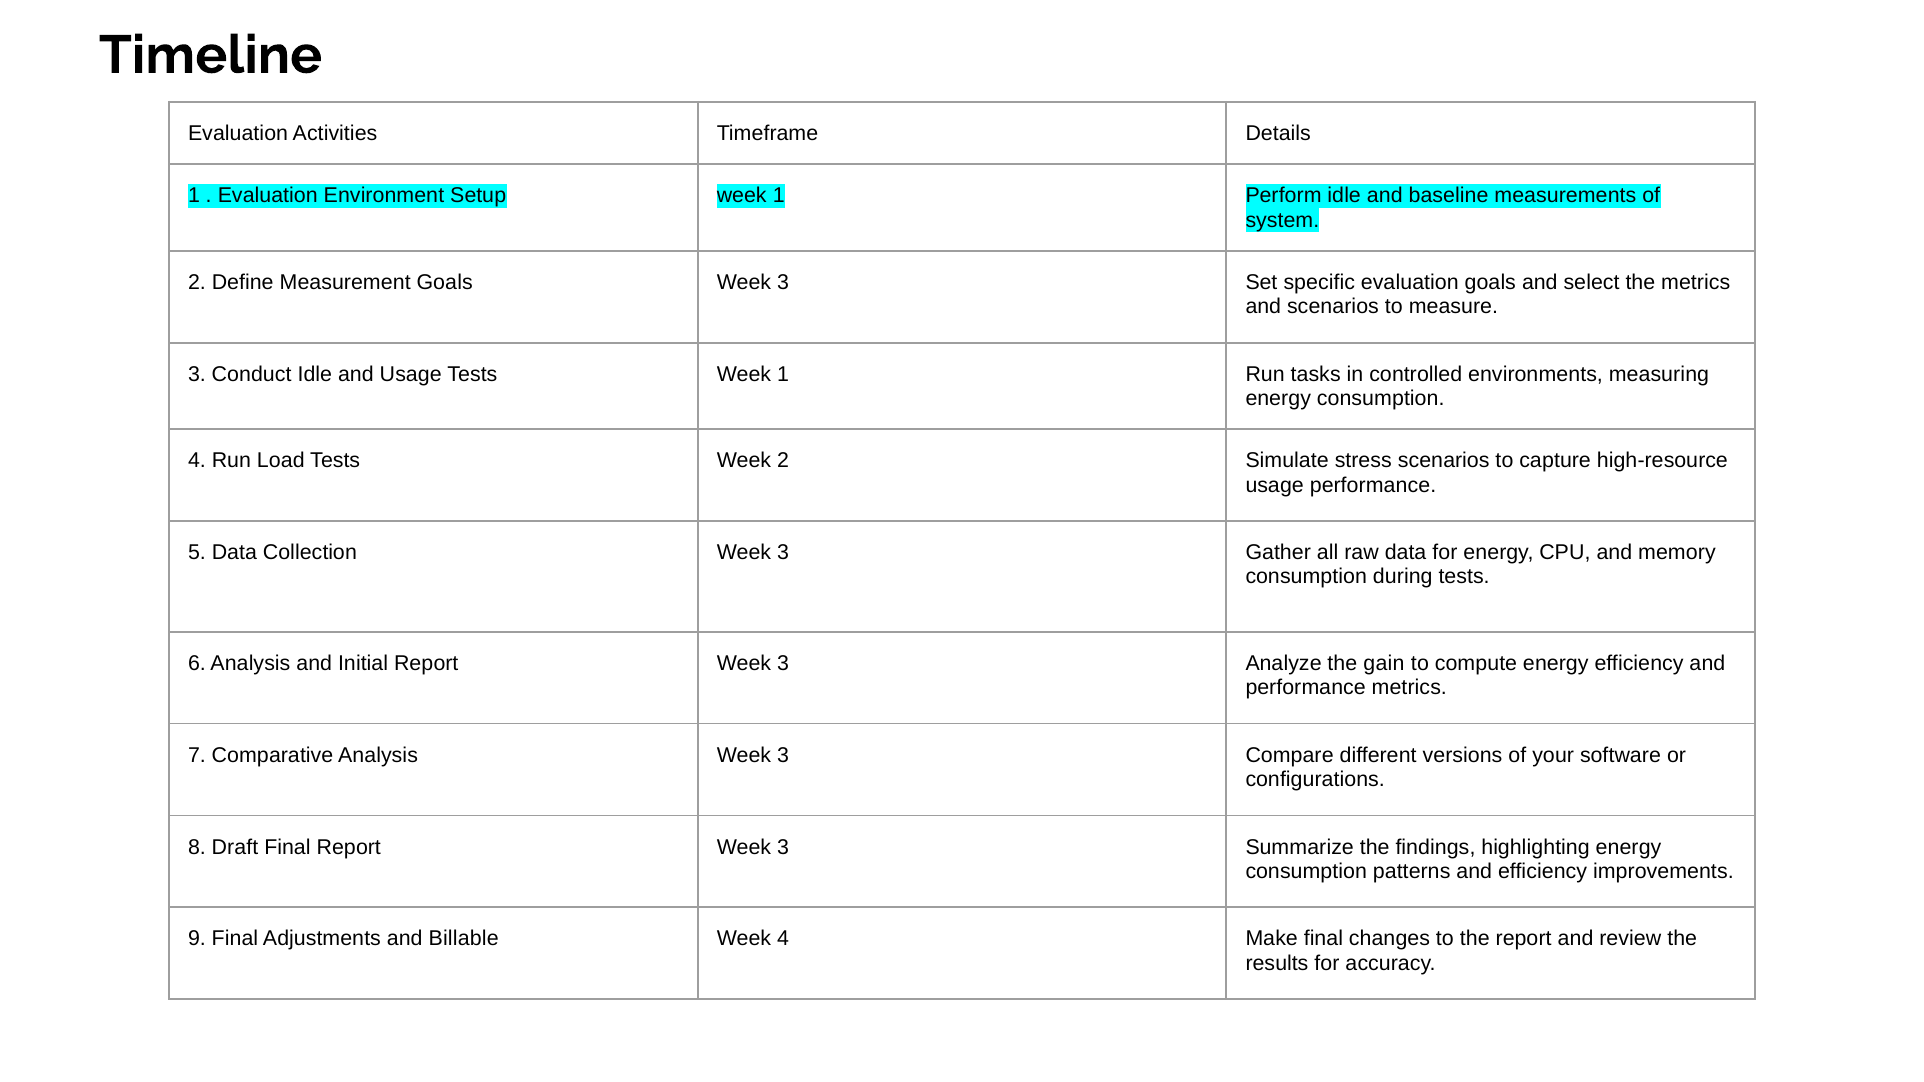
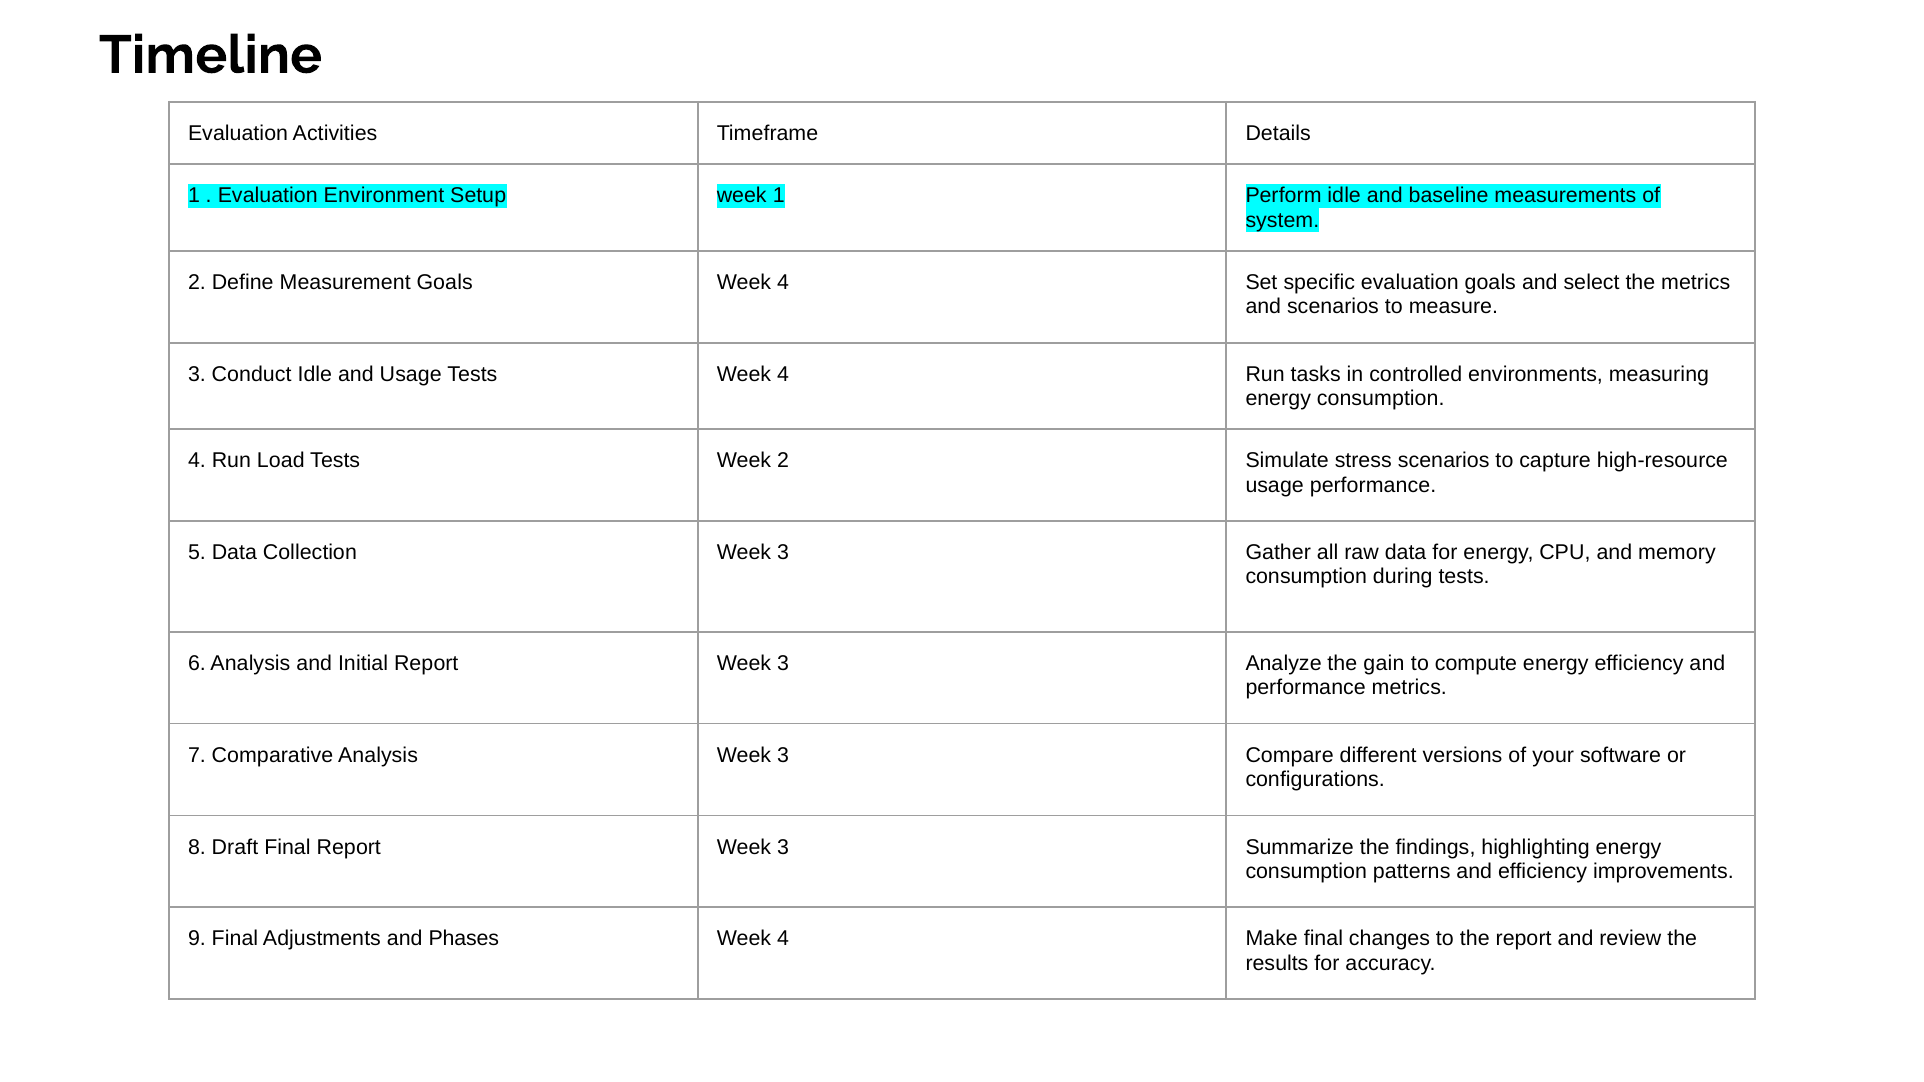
Goals Week 3: 3 -> 4
Tests Week 1: 1 -> 4
Billable: Billable -> Phases
